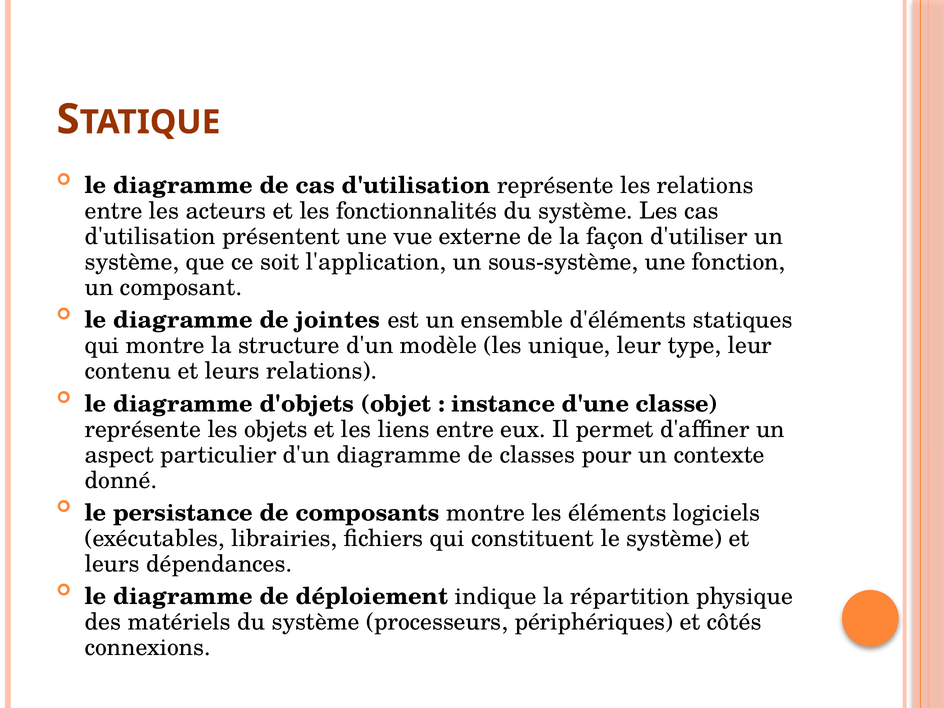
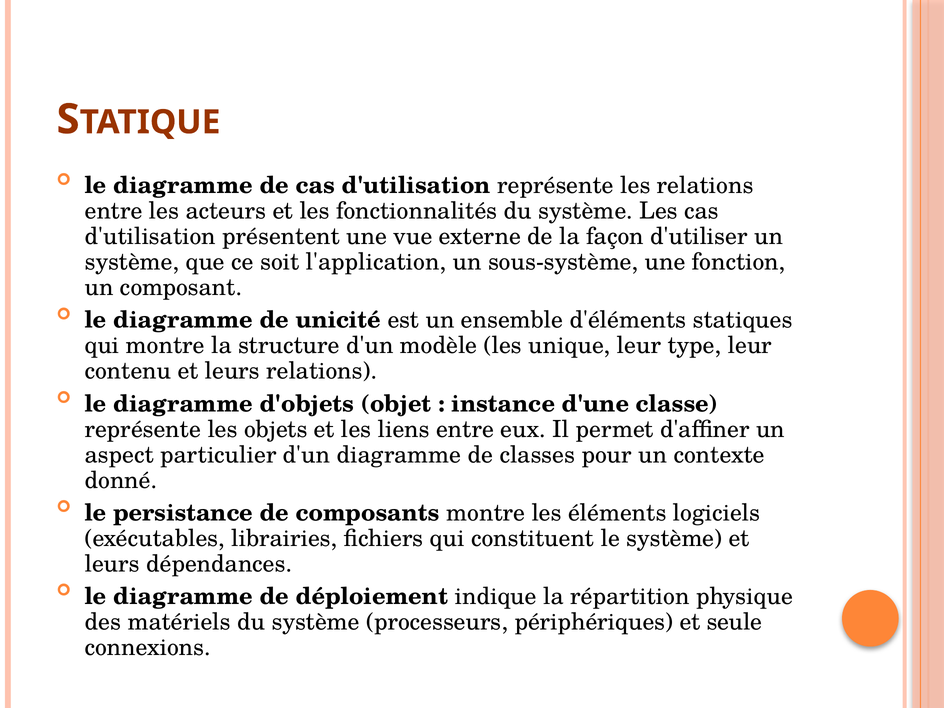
jointes: jointes -> unicité
côtés: côtés -> seule
